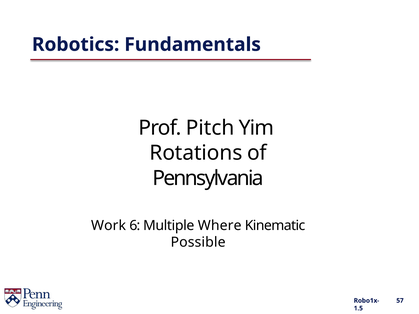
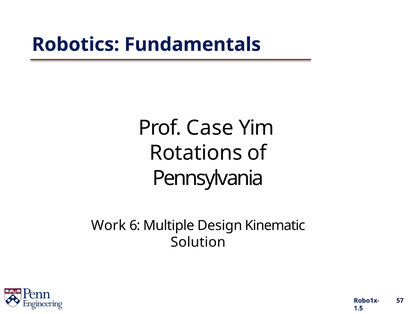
Pitch: Pitch -> Case
Where: Where -> Design
Possible: Possible -> Solution
